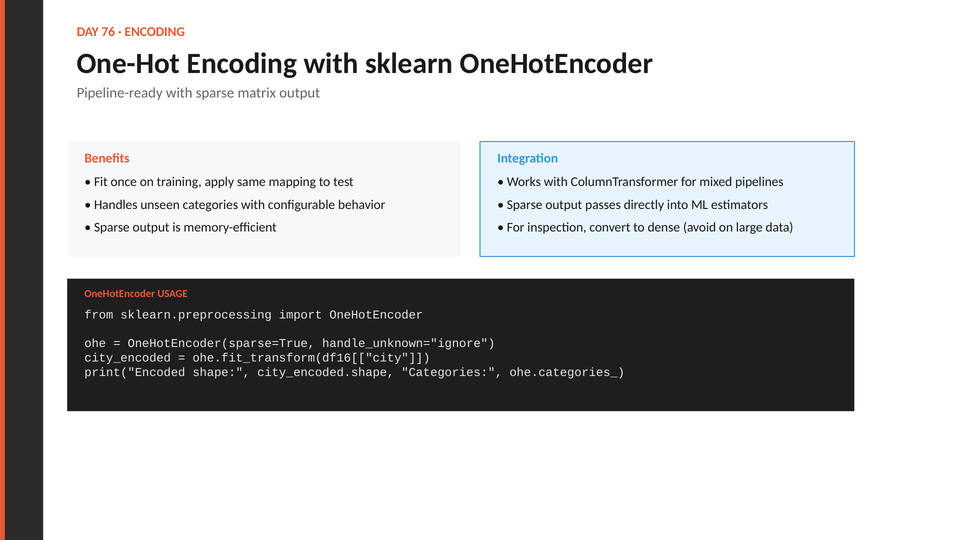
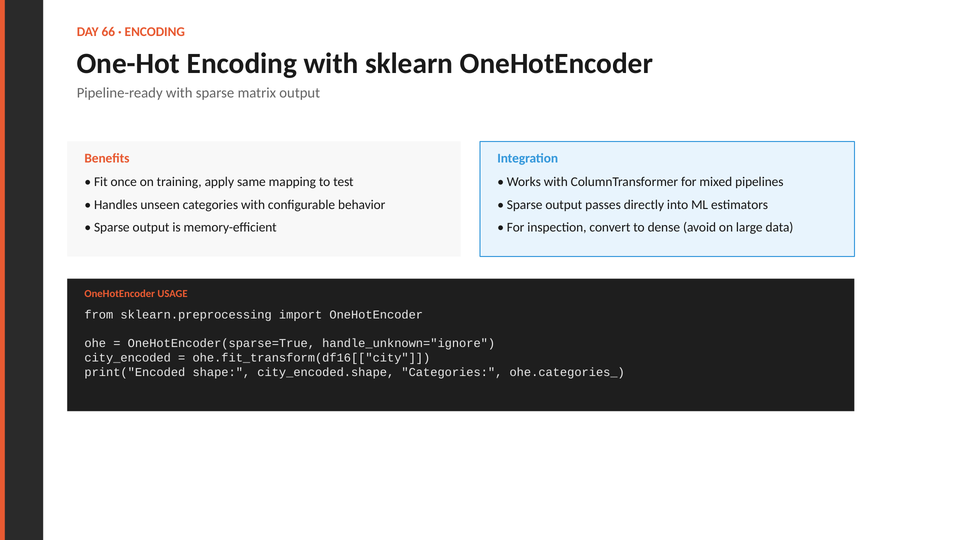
76: 76 -> 66
